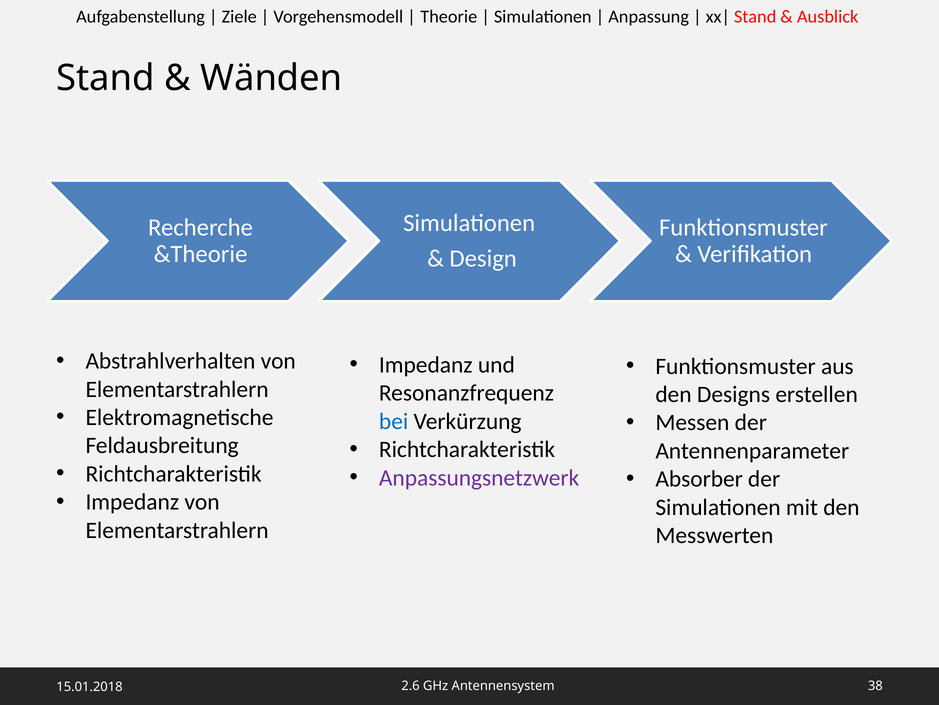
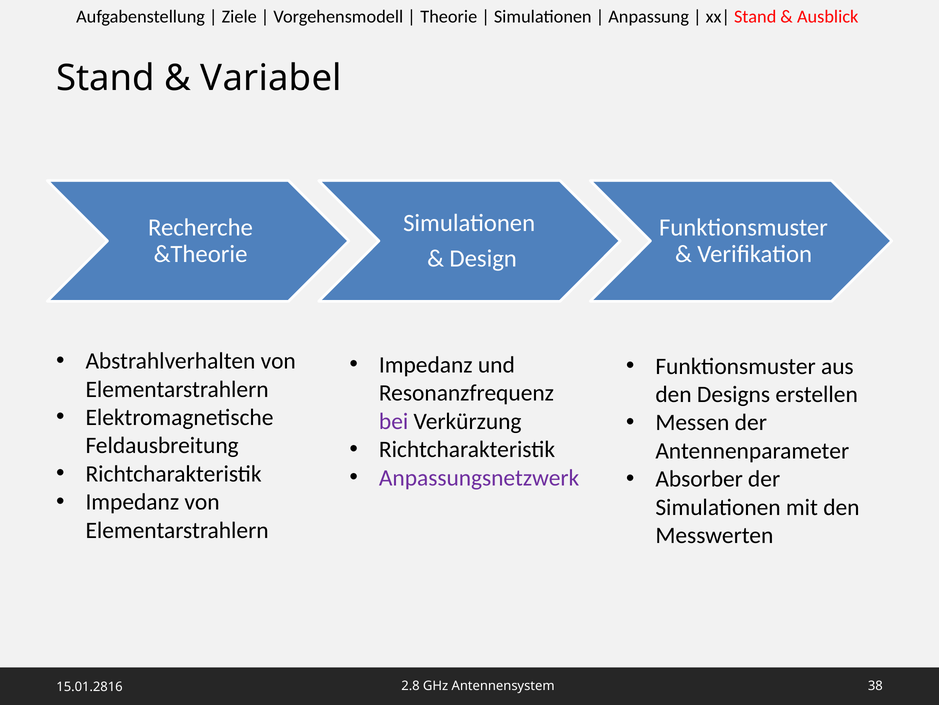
Wänden: Wänden -> Variabel
bei colour: blue -> purple
2.6: 2.6 -> 2.8
15.01.2018: 15.01.2018 -> 15.01.2816
